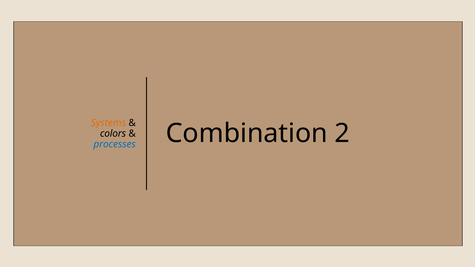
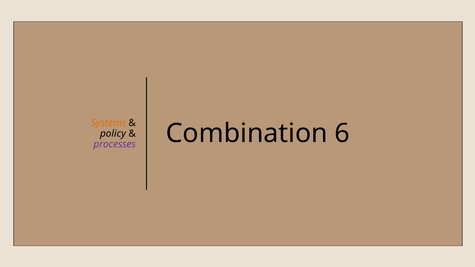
colors: colors -> policy
processes colour: blue -> purple
2: 2 -> 6
